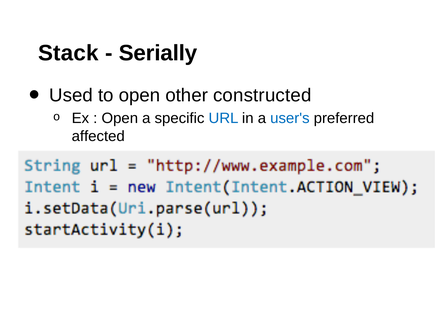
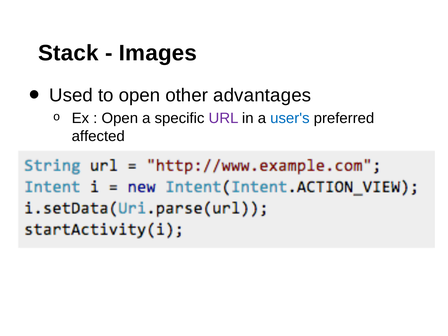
Serially: Serially -> Images
constructed: constructed -> advantages
URL colour: blue -> purple
